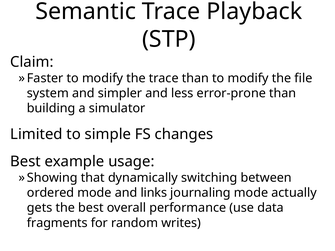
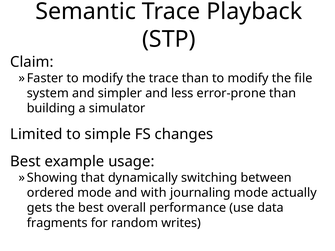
links: links -> with
